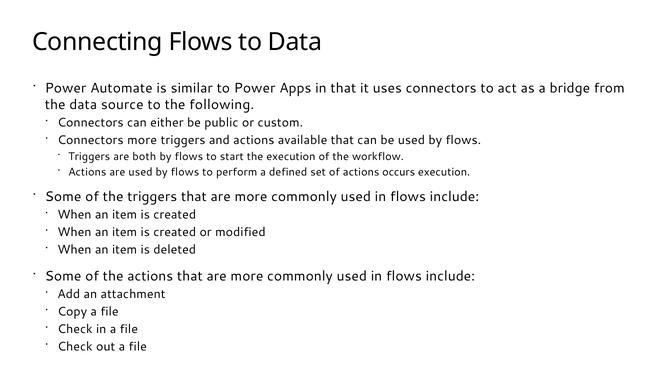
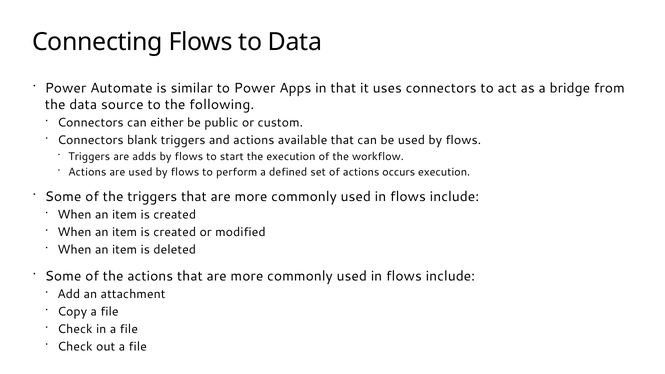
Connectors more: more -> blank
both: both -> adds
